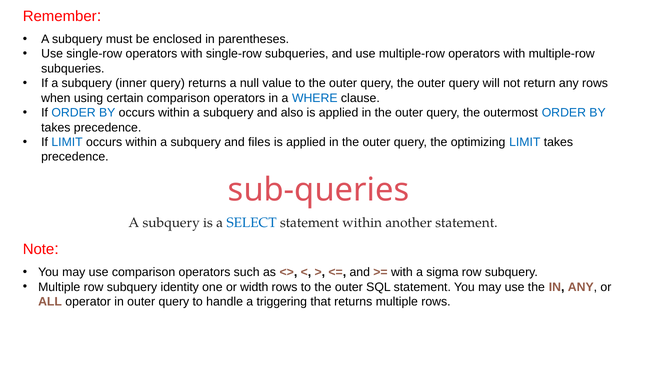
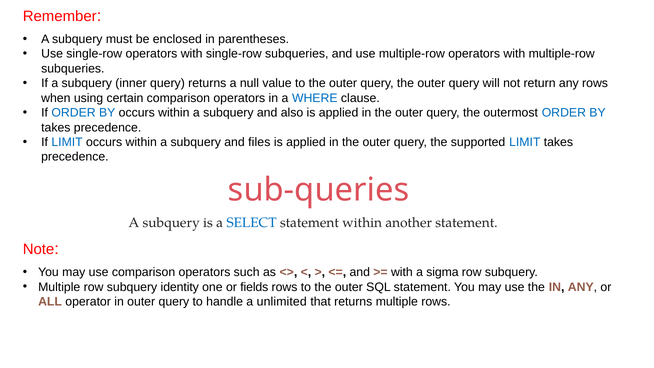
optimizing: optimizing -> supported
width: width -> fields
triggering: triggering -> unlimited
